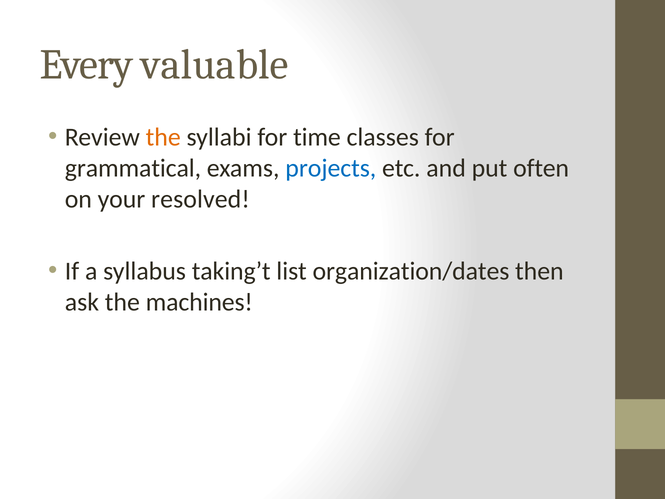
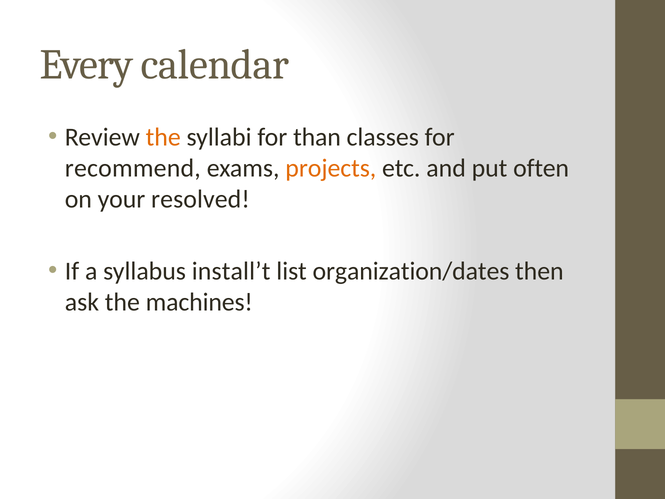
valuable: valuable -> calendar
time: time -> than
grammatical: grammatical -> recommend
projects colour: blue -> orange
taking’t: taking’t -> install’t
